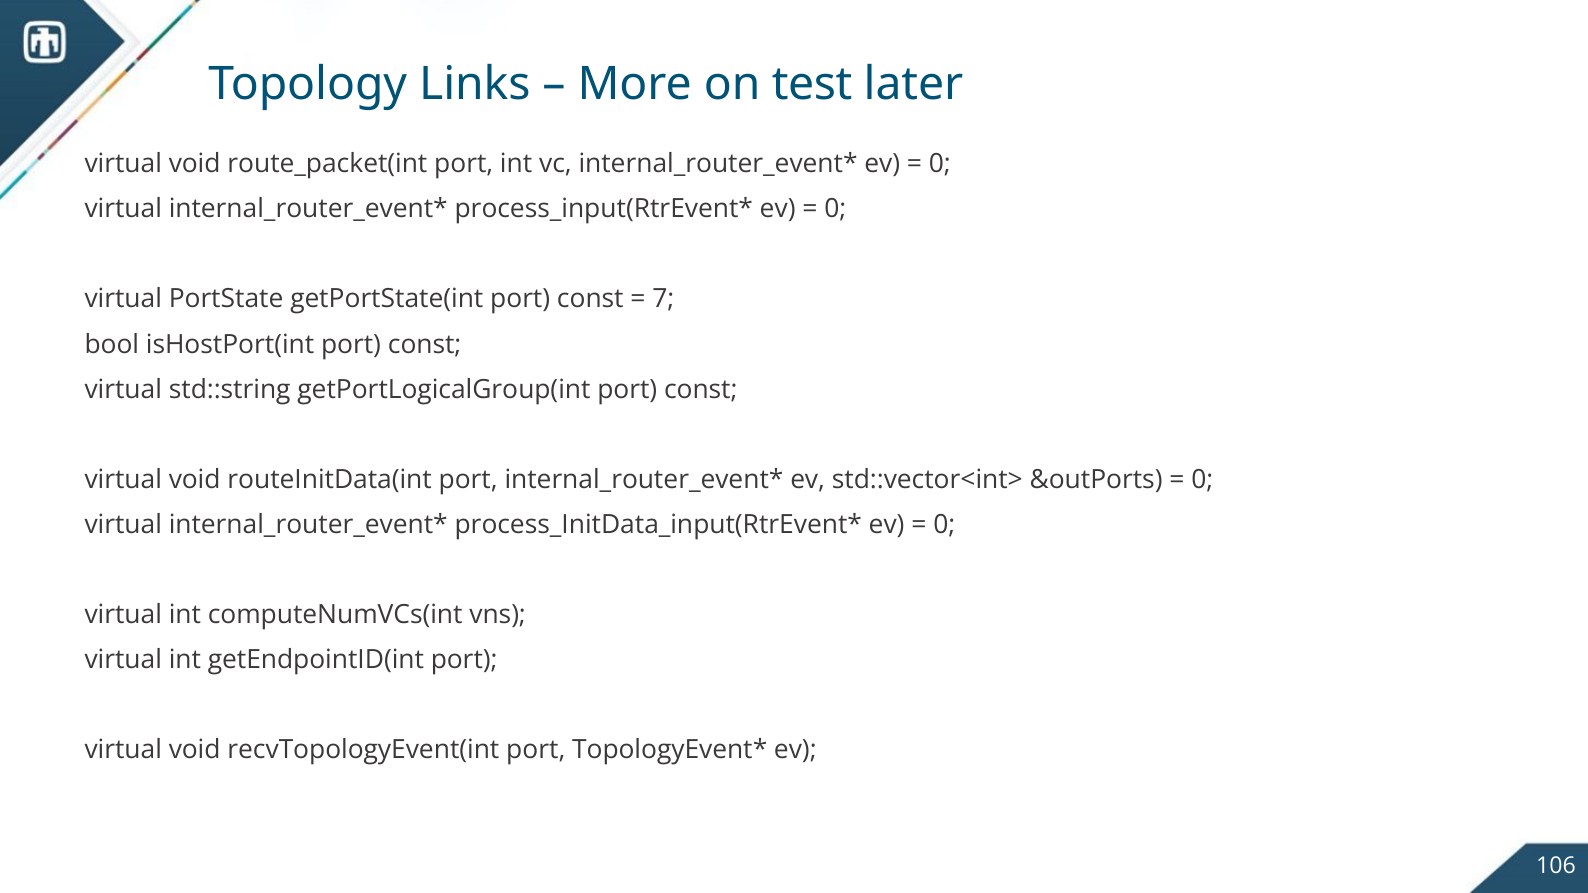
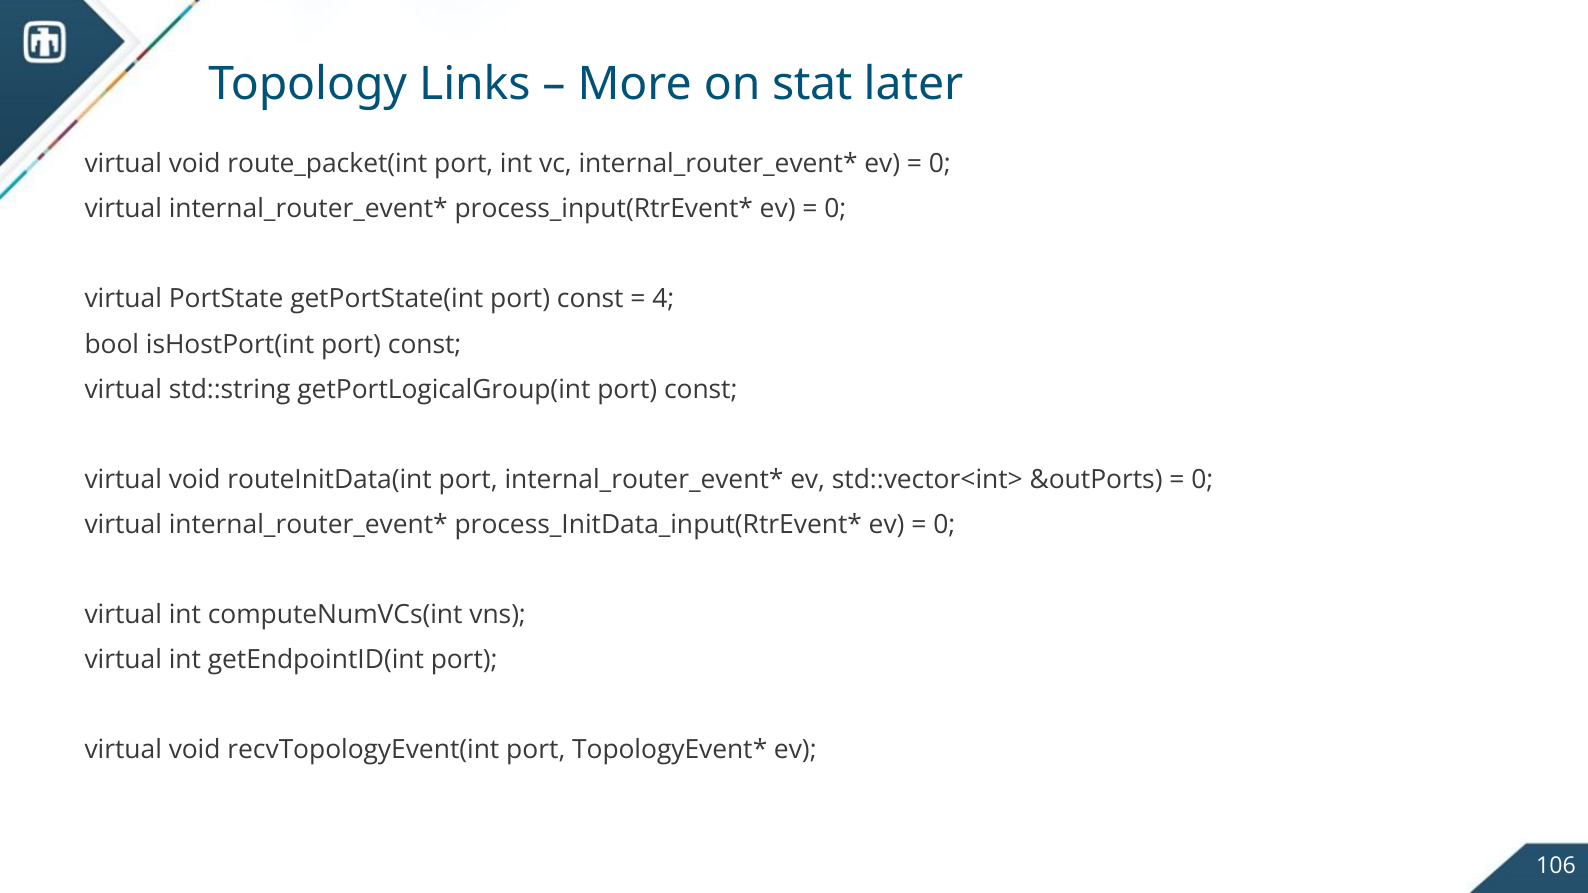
test: test -> stat
7: 7 -> 4
